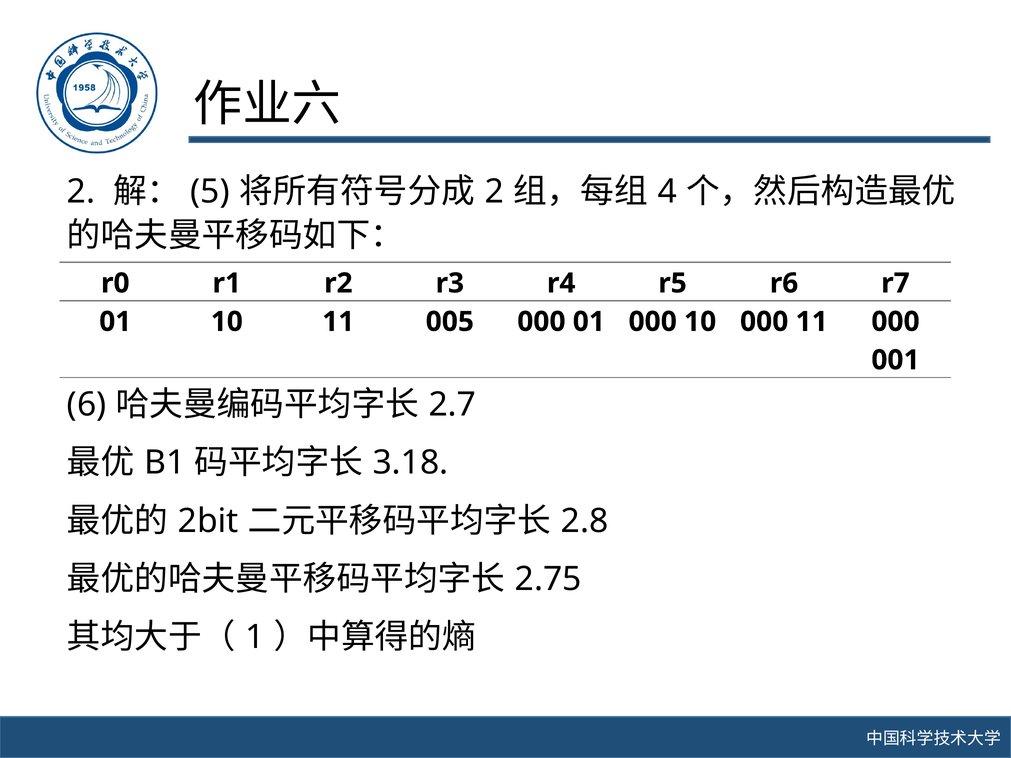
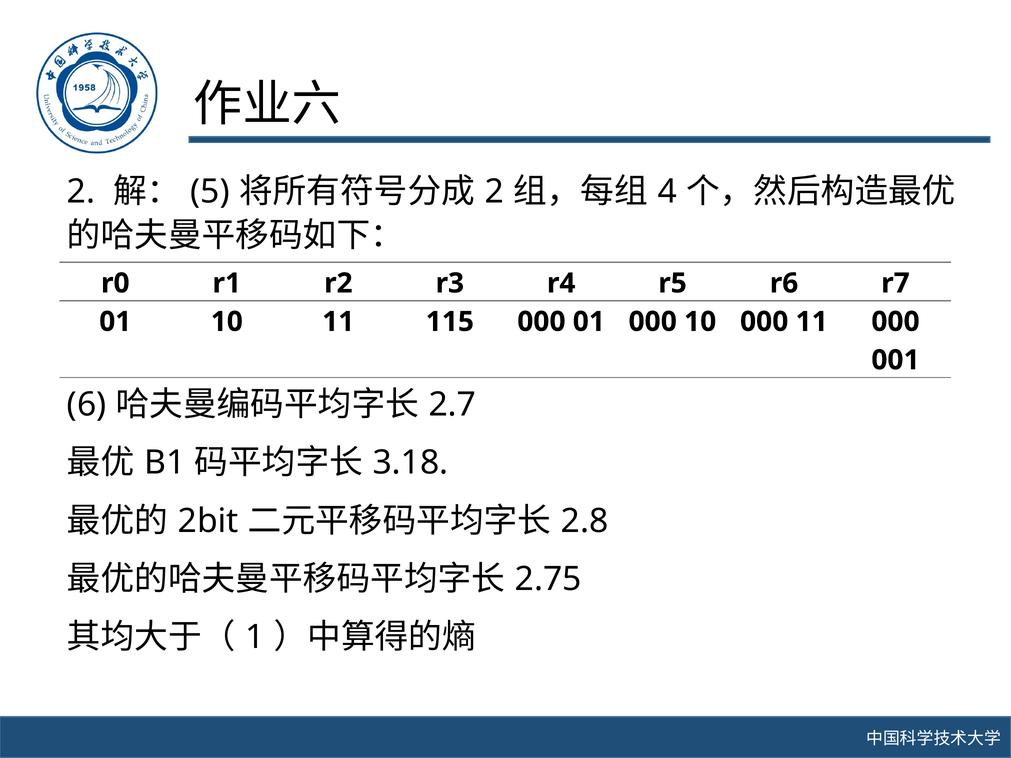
005: 005 -> 115
